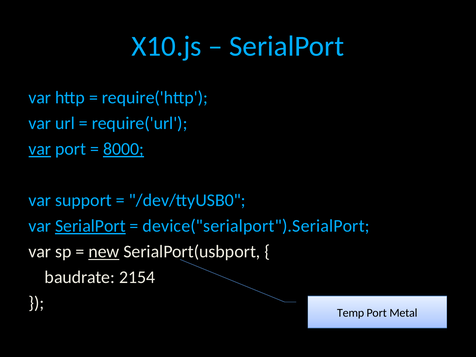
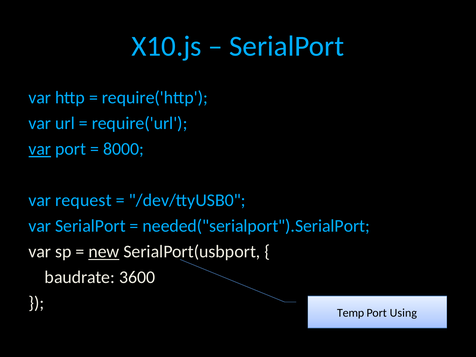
8000 underline: present -> none
support: support -> request
SerialPort at (90, 226) underline: present -> none
device("serialport").SerialPort: device("serialport").SerialPort -> needed("serialport").SerialPort
2154: 2154 -> 3600
Metal: Metal -> Using
